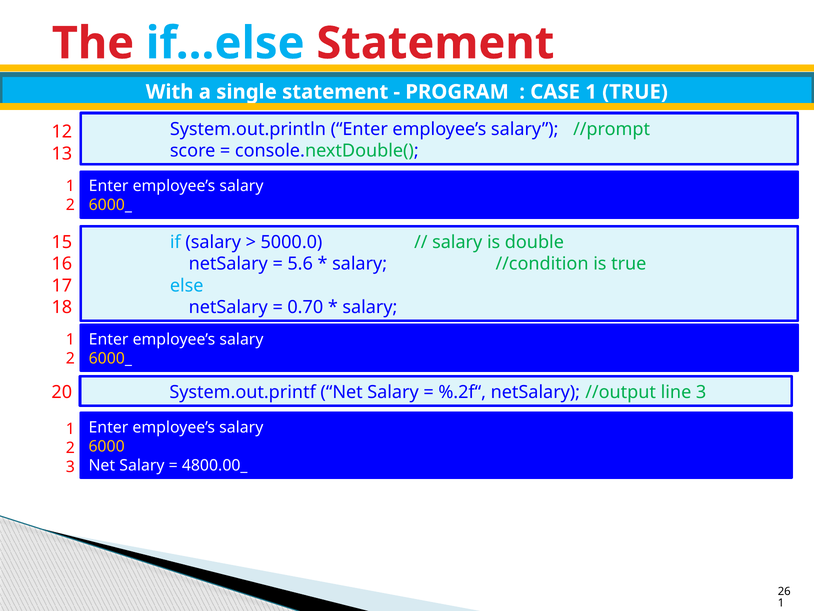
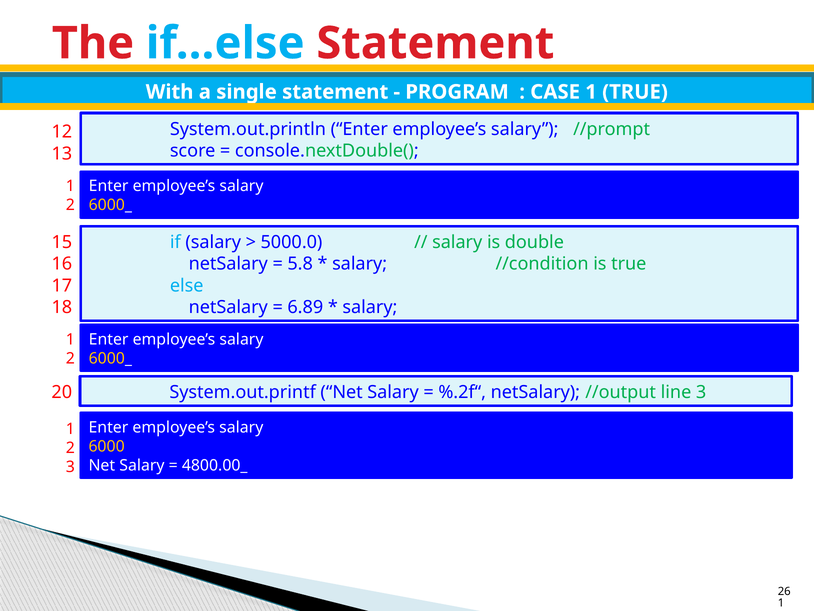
5.6: 5.6 -> 5.8
0.70: 0.70 -> 6.89
